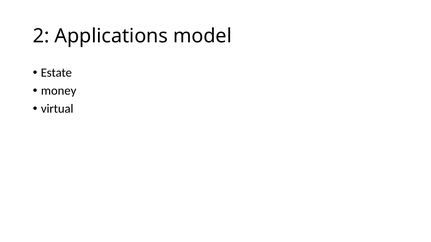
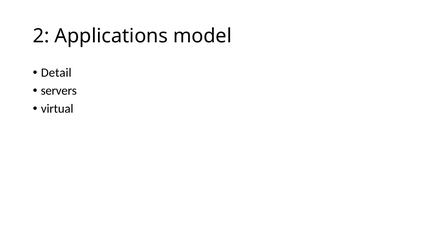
Estate: Estate -> Detail
money: money -> servers
